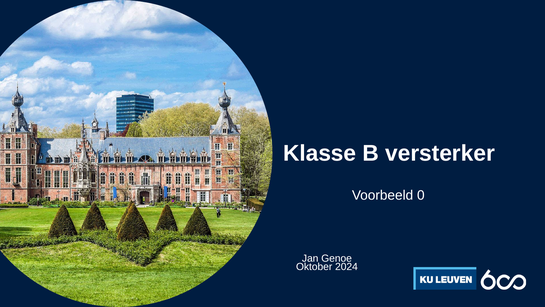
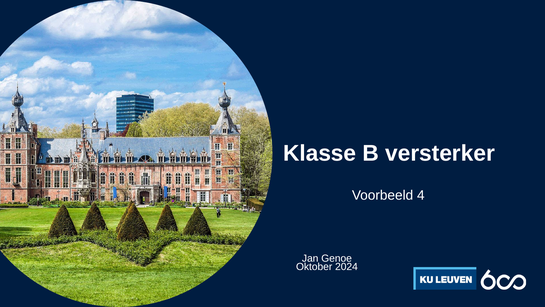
0: 0 -> 4
